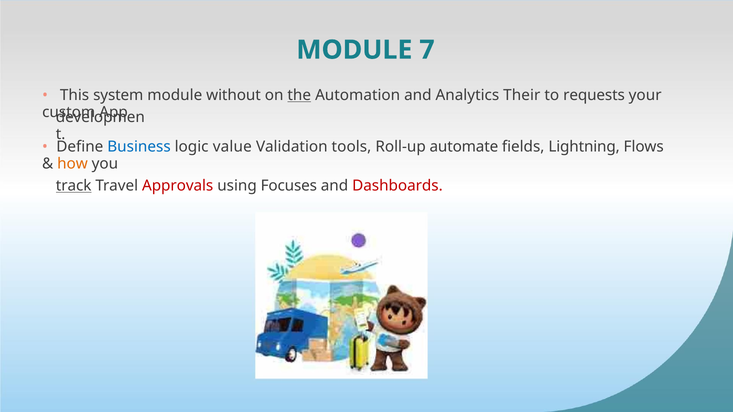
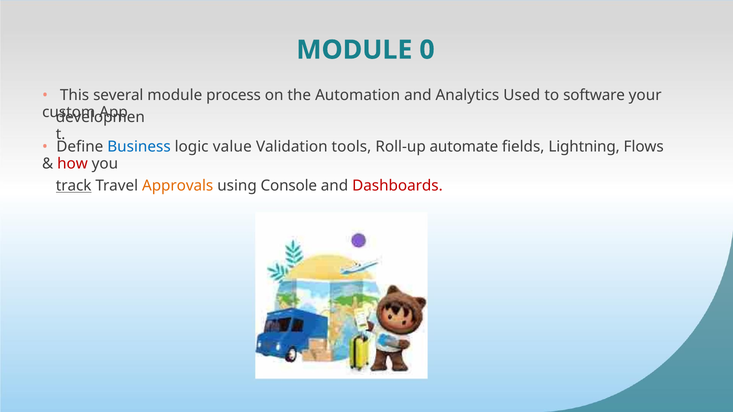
7: 7 -> 0
system: system -> several
without: without -> process
the underline: present -> none
Their: Their -> Used
requests: requests -> software
how colour: orange -> red
Approvals colour: red -> orange
Focuses: Focuses -> Console
